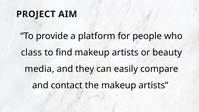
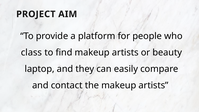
media: media -> laptop
